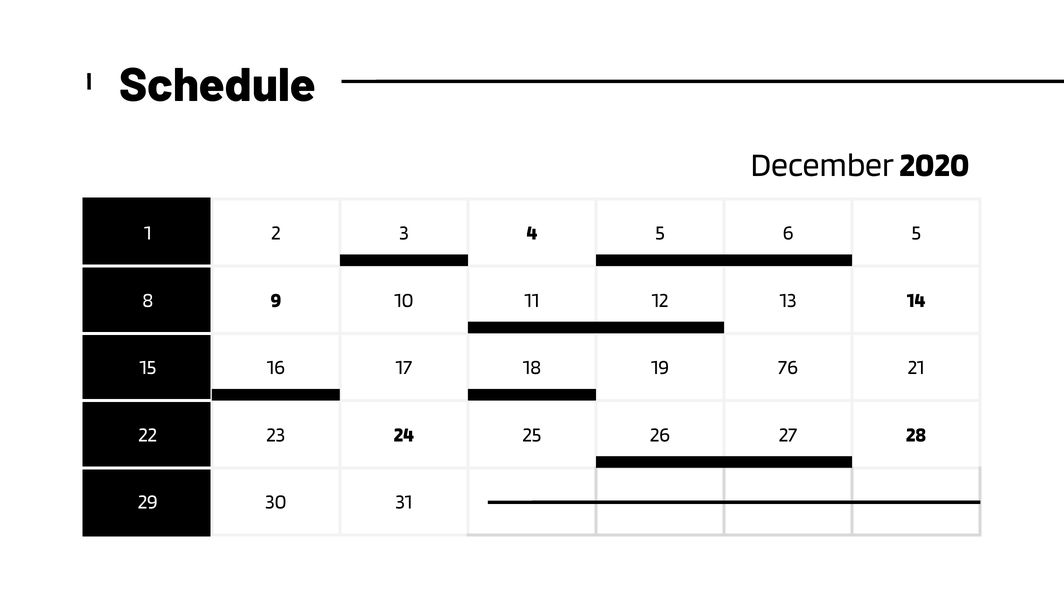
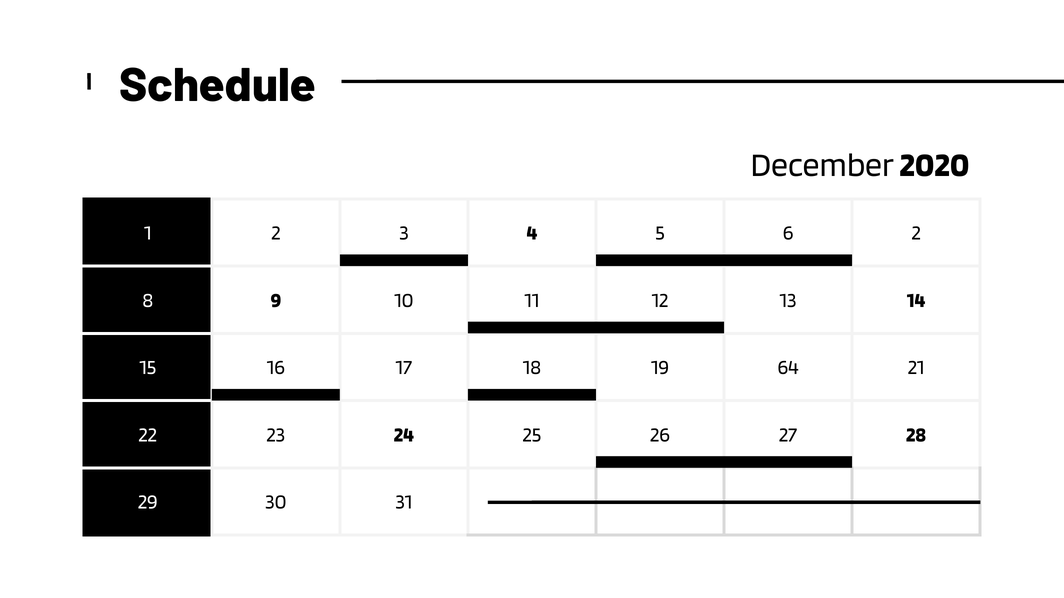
6 5: 5 -> 2
76: 76 -> 64
